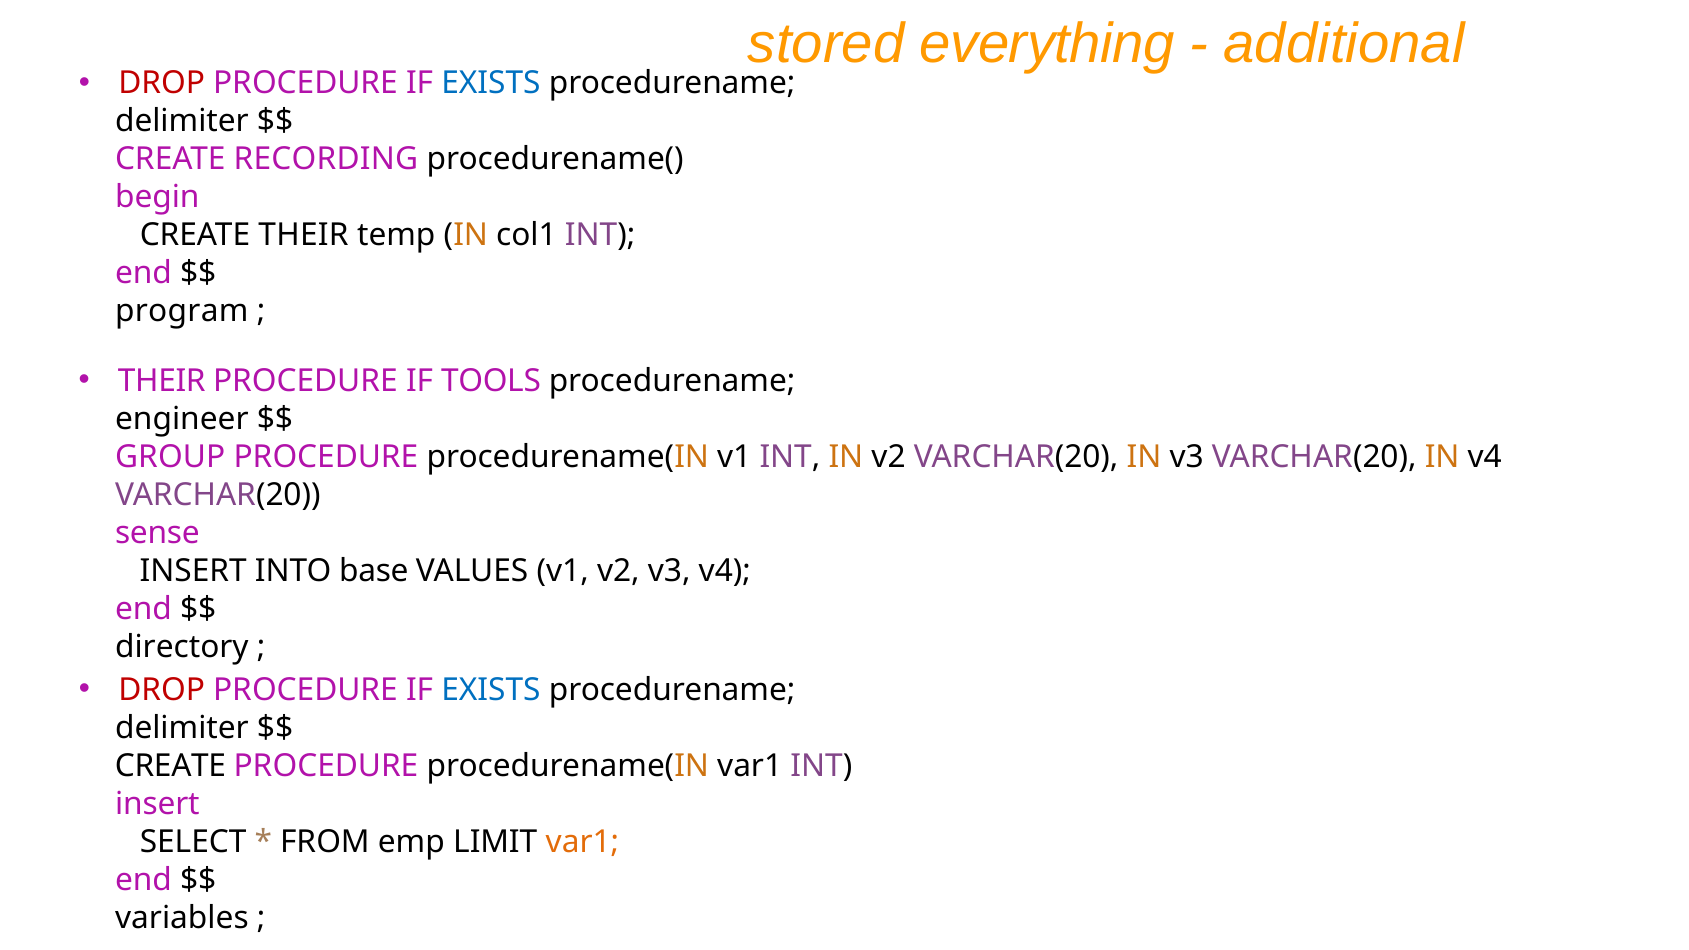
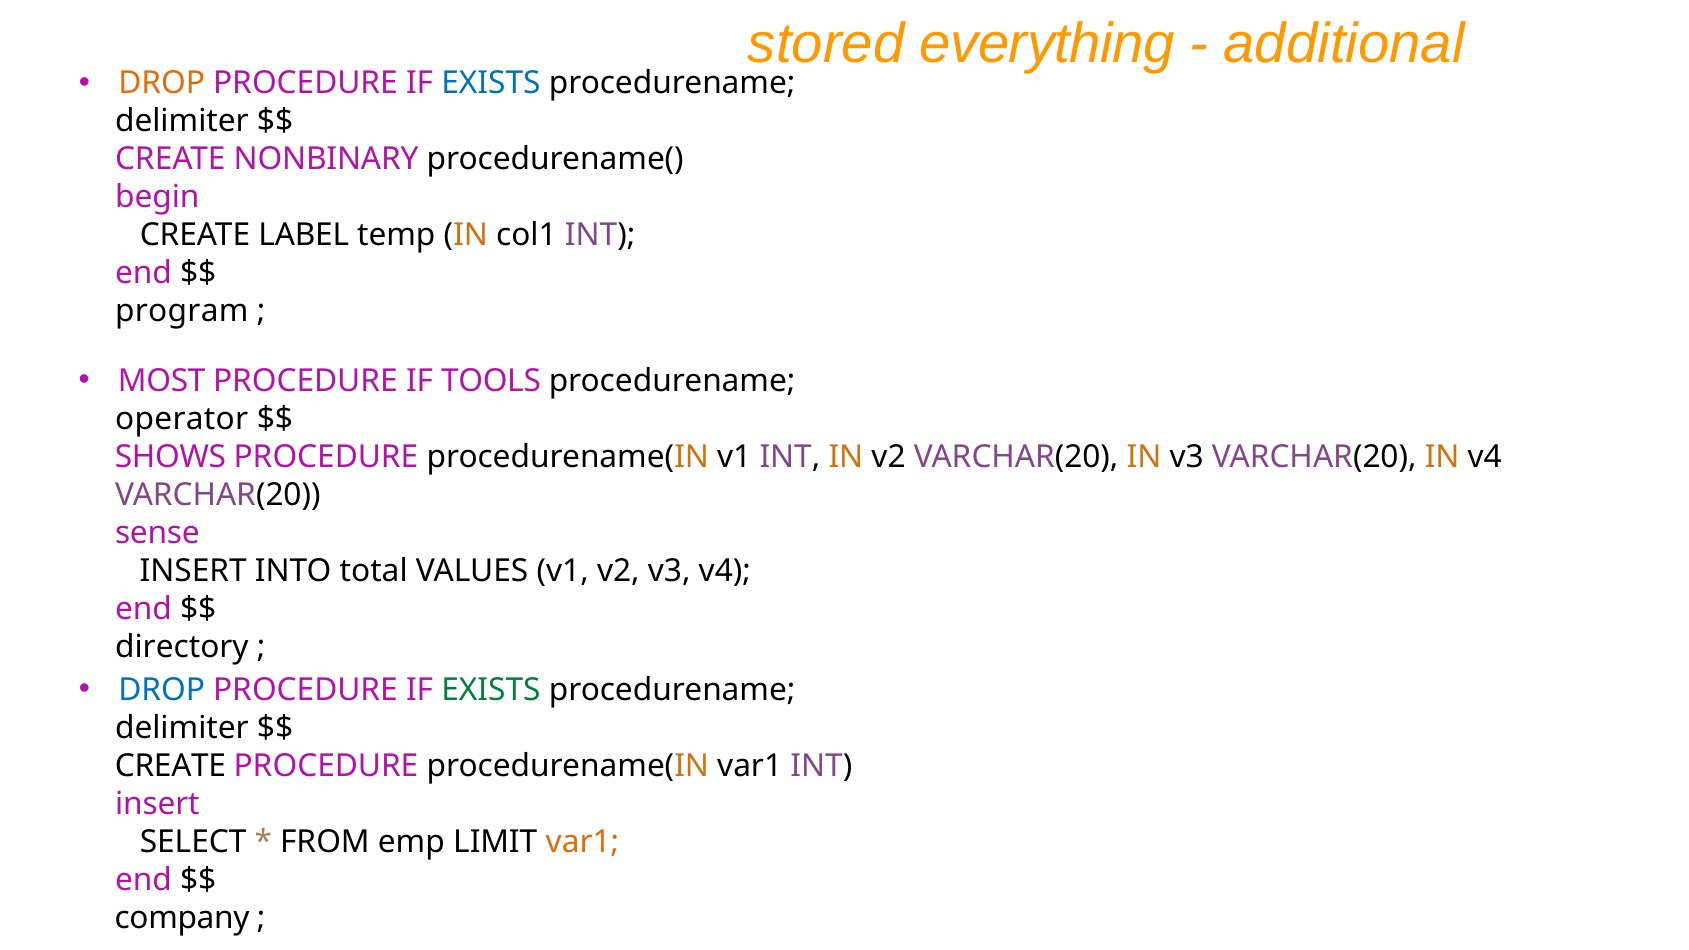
DROP at (162, 83) colour: red -> orange
RECORDING: RECORDING -> NONBINARY
CREATE THEIR: THEIR -> LABEL
THEIR at (162, 381): THEIR -> MOST
engineer: engineer -> operator
GROUP: GROUP -> SHOWS
base: base -> total
DROP at (162, 690) colour: red -> blue
EXISTS at (491, 690) colour: blue -> green
variables: variables -> company
